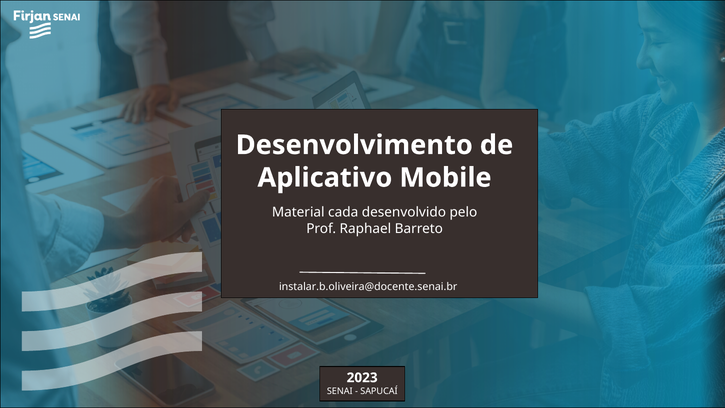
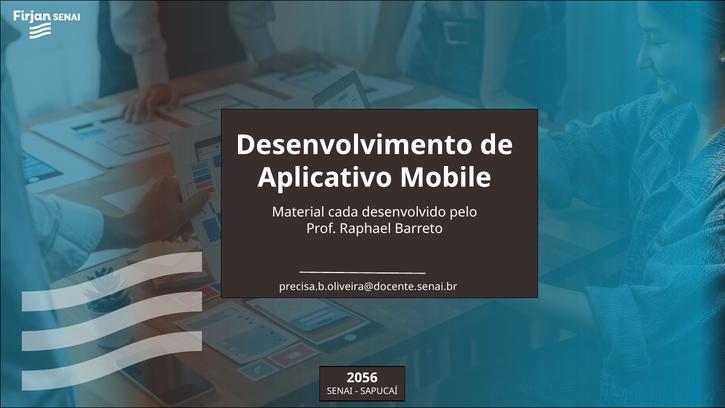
instalar.b.oliveira@docente.senai.br: instalar.b.oliveira@docente.senai.br -> precisa.b.oliveira@docente.senai.br
2023: 2023 -> 2056
